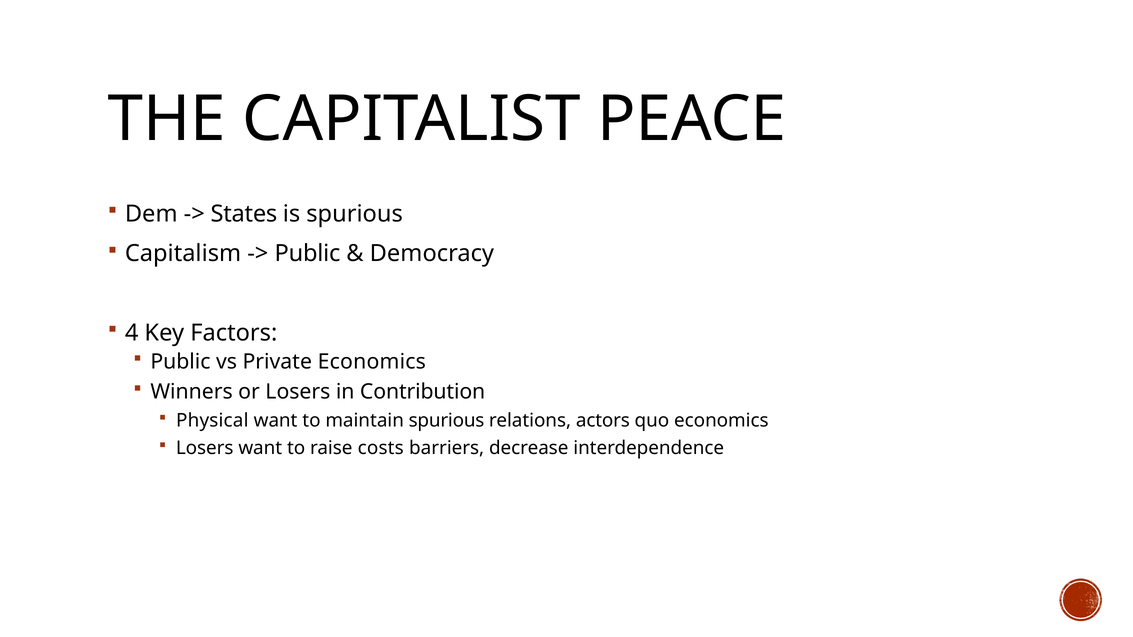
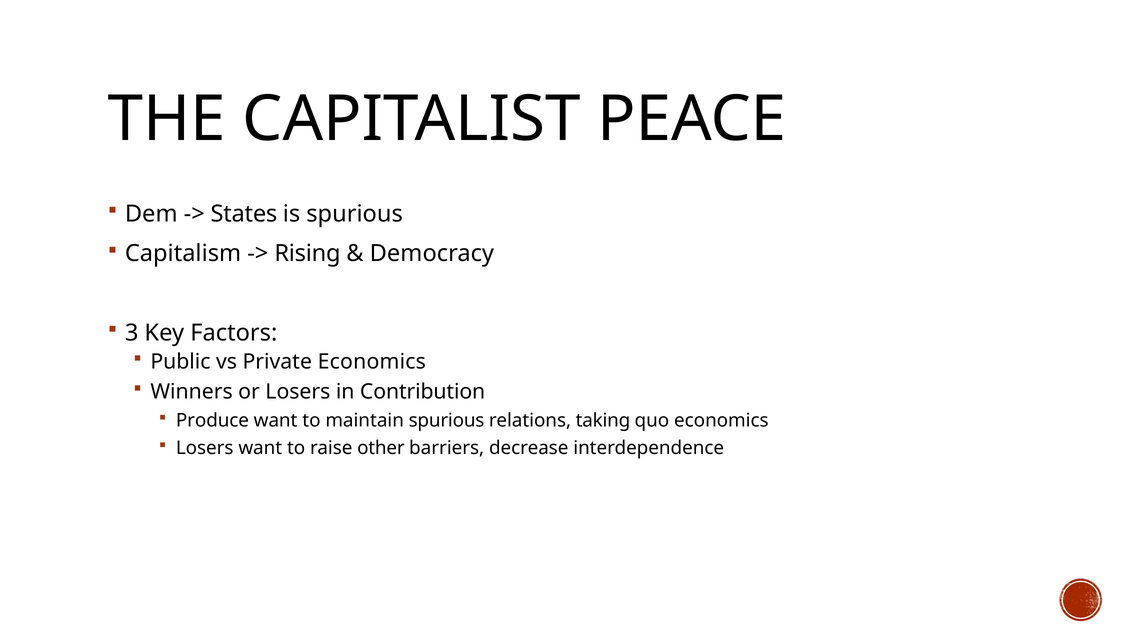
Public at (307, 254): Public -> Rising
4: 4 -> 3
Physical: Physical -> Produce
actors: actors -> taking
costs: costs -> other
